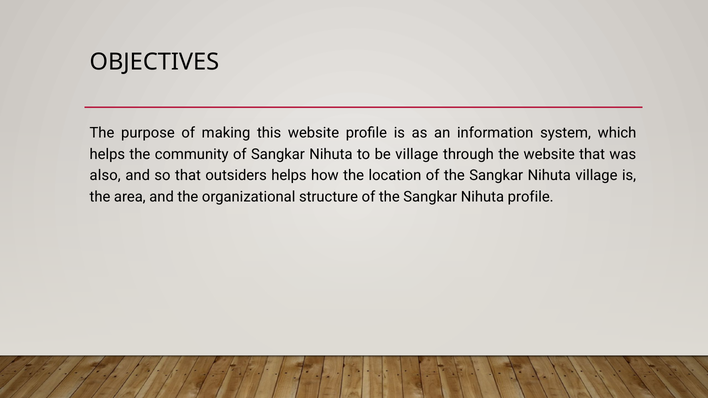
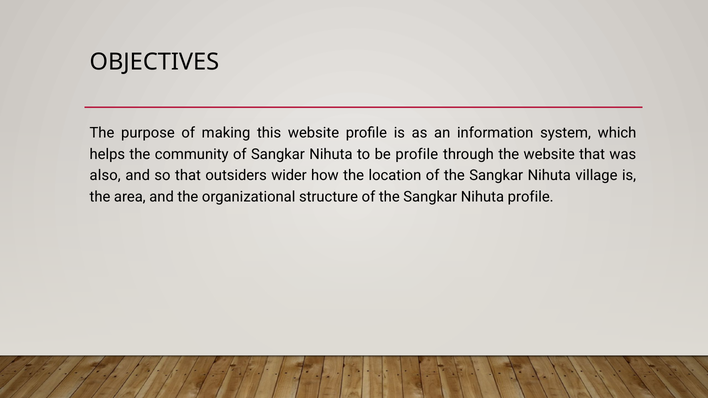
be village: village -> profile
outsiders helps: helps -> wider
